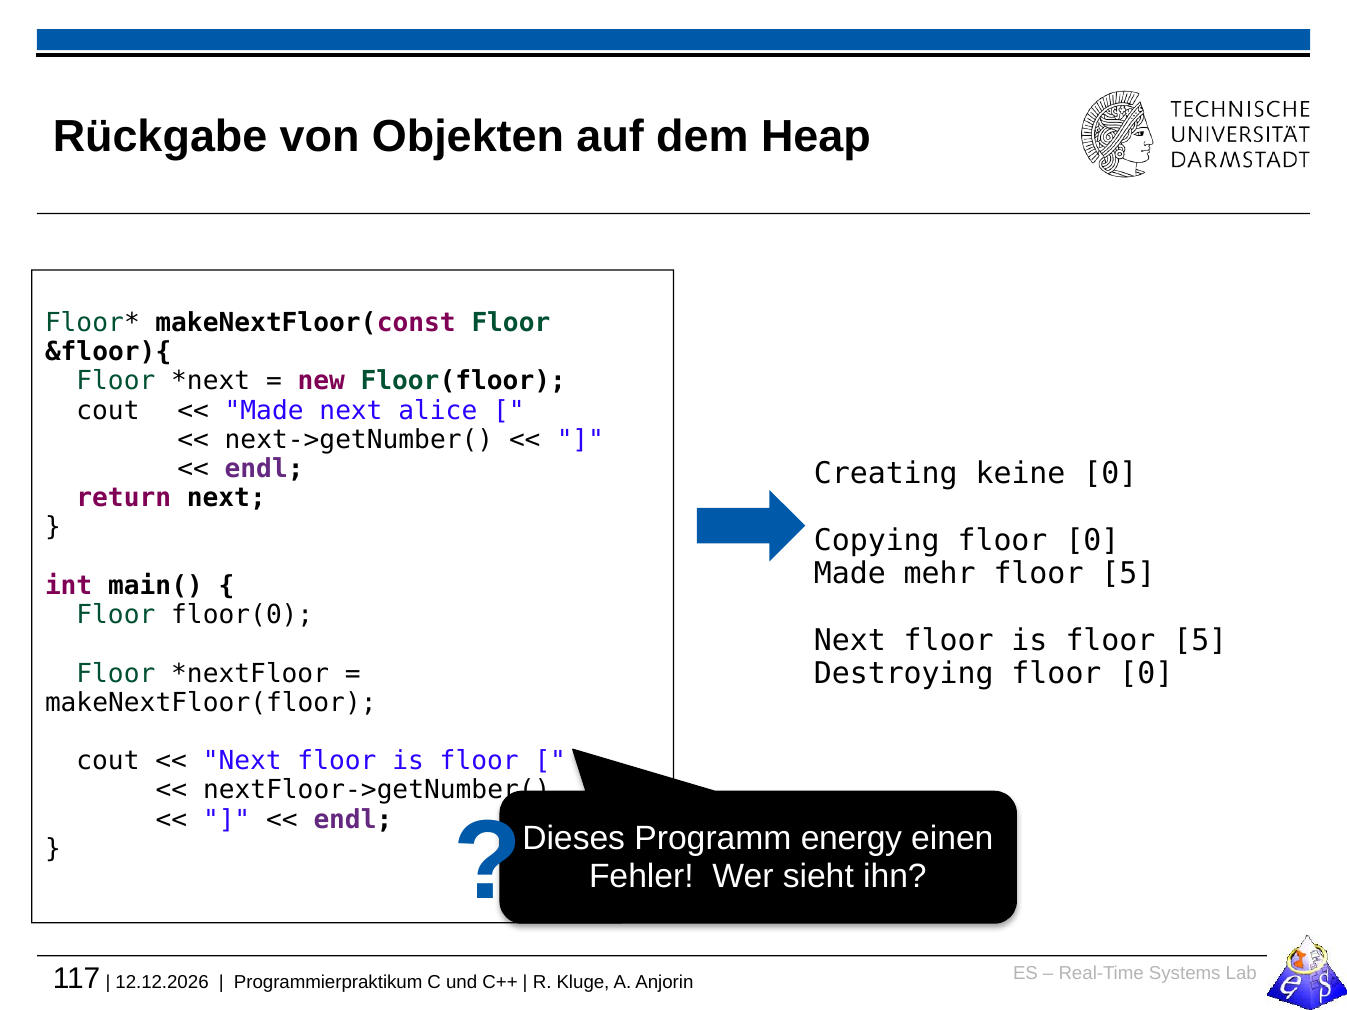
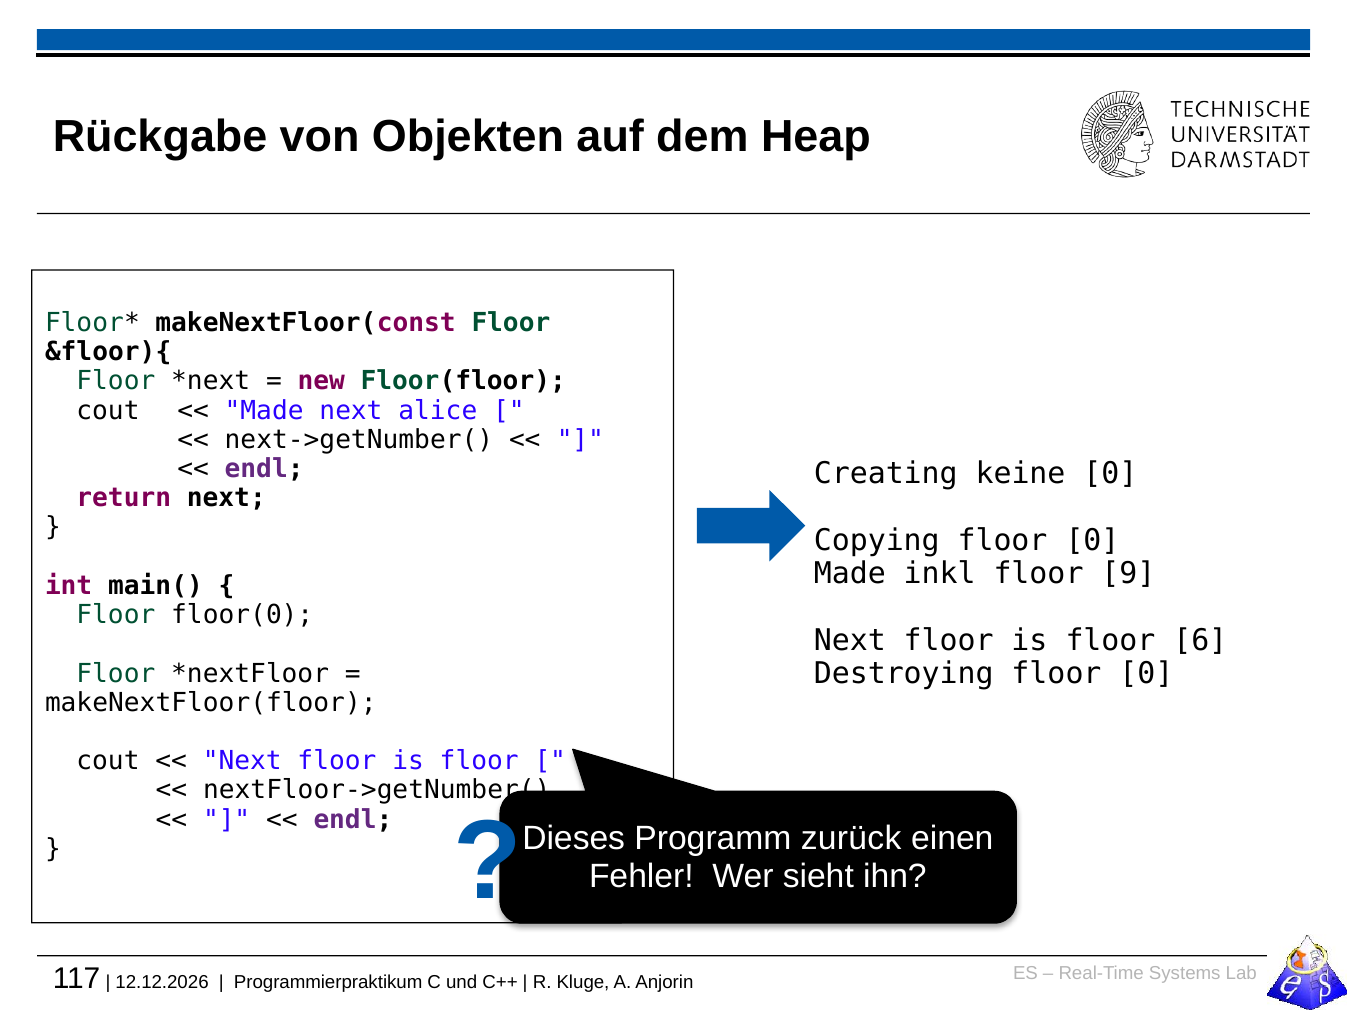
mehr: mehr -> inkl
5 at (1128, 574): 5 -> 9
is floor 5: 5 -> 6
energy: energy -> zurück
